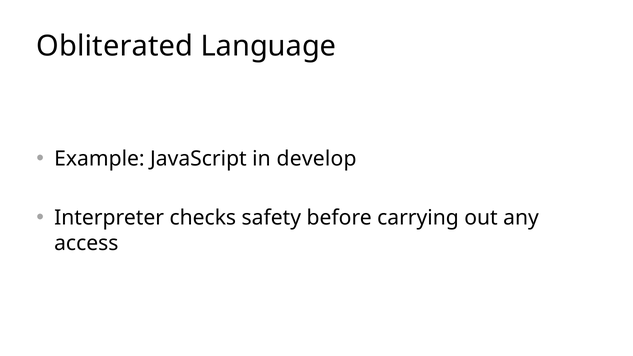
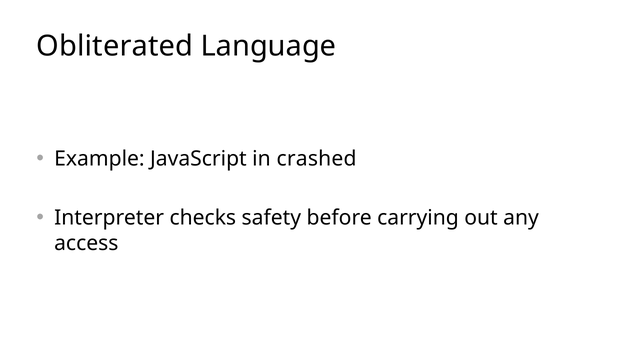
develop: develop -> crashed
